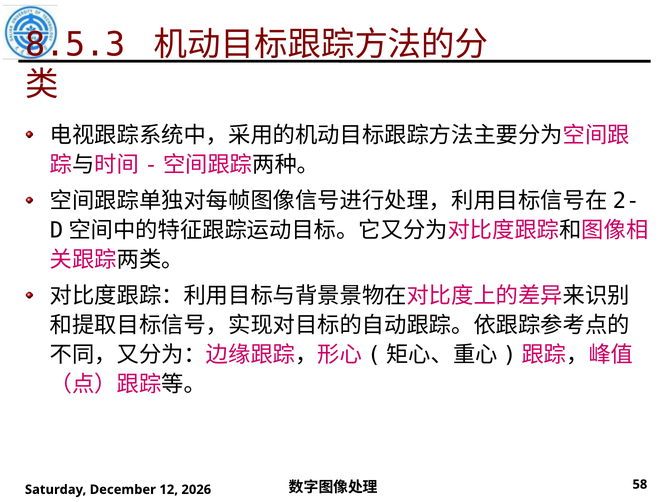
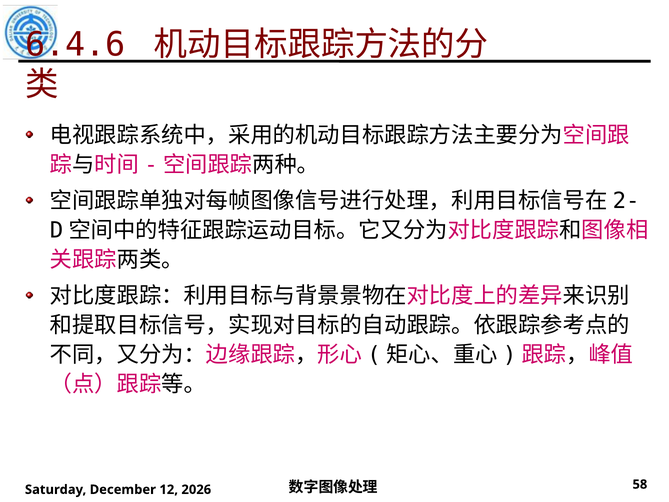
8.5.3: 8.5.3 -> 6.4.6
